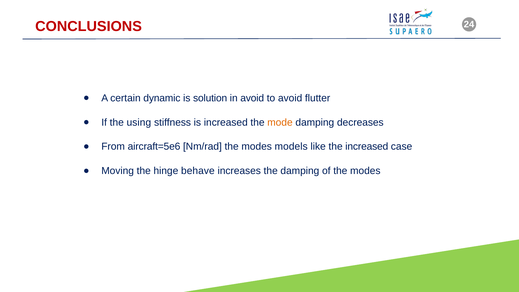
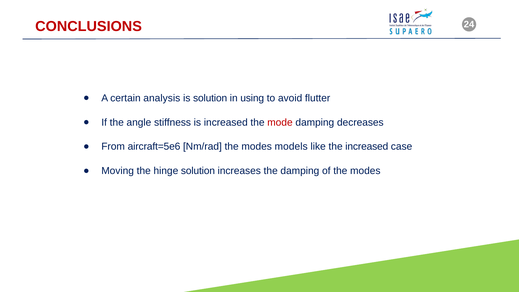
dynamic: dynamic -> analysis
in avoid: avoid -> using
using: using -> angle
mode colour: orange -> red
hinge behave: behave -> solution
